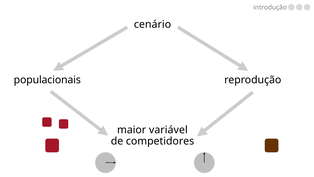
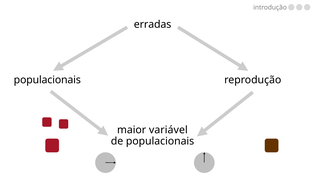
cenário: cenário -> erradas
de competidores: competidores -> populacionais
